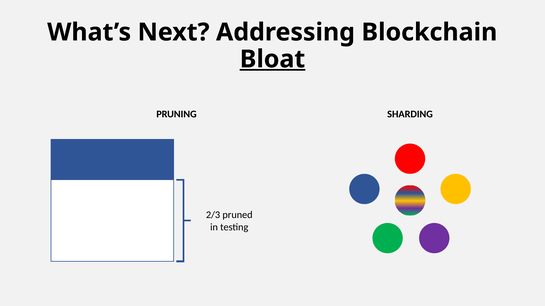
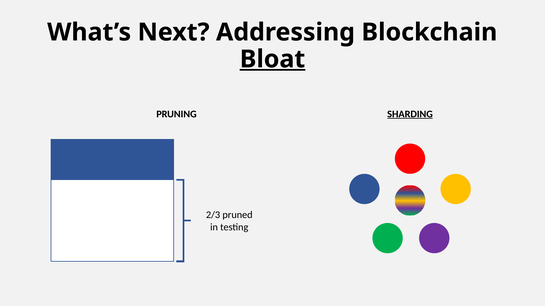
SHARDING underline: none -> present
